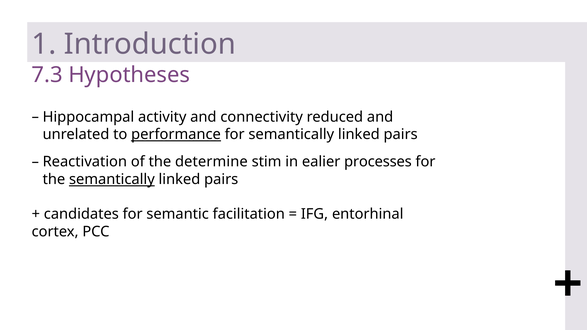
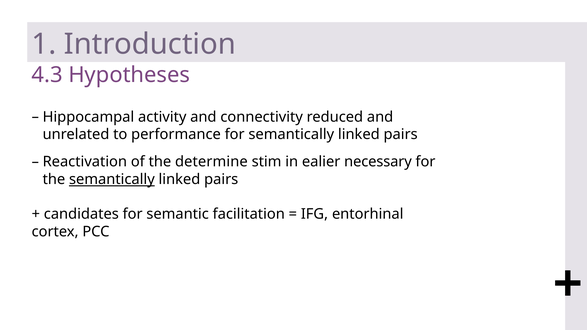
7.3: 7.3 -> 4.3
performance underline: present -> none
processes: processes -> necessary
